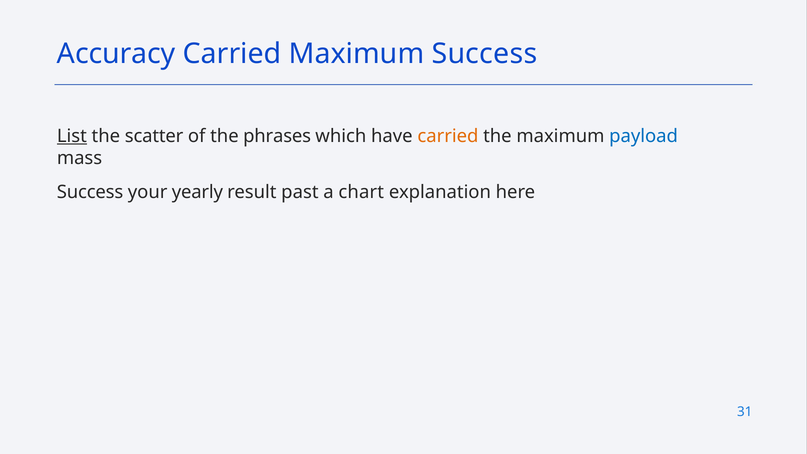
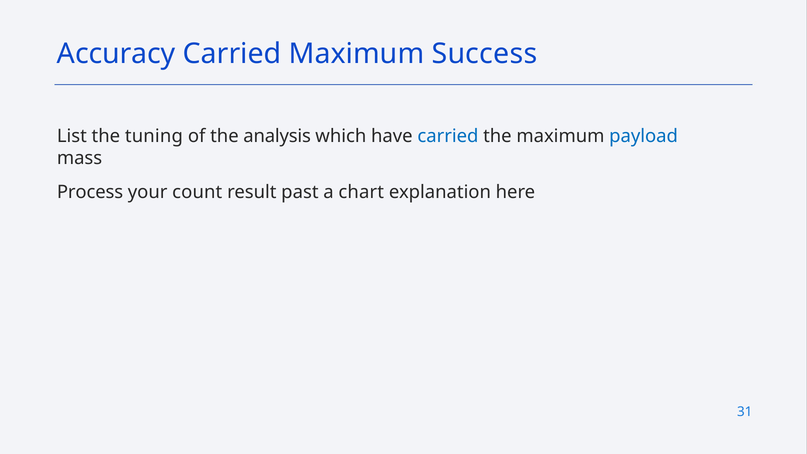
List underline: present -> none
scatter: scatter -> tuning
phrases: phrases -> analysis
carried at (448, 136) colour: orange -> blue
Success at (90, 192): Success -> Process
yearly: yearly -> count
